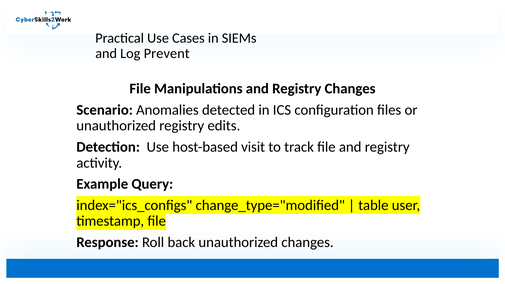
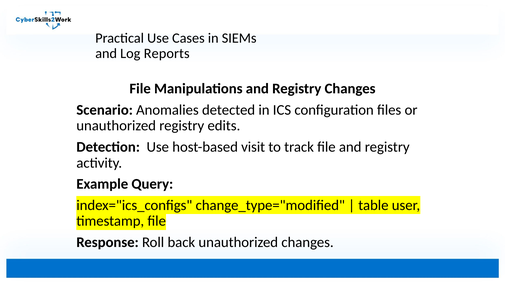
Prevent: Prevent -> Reports
